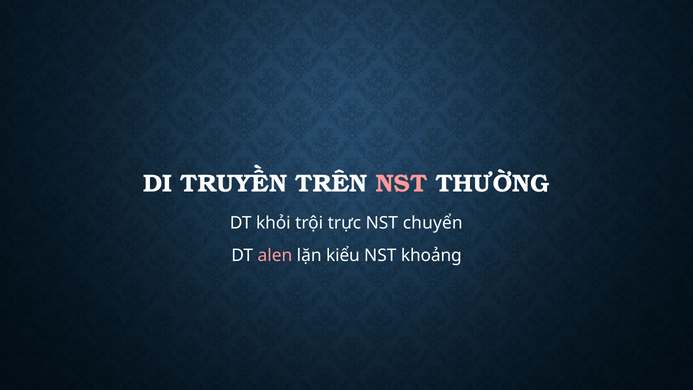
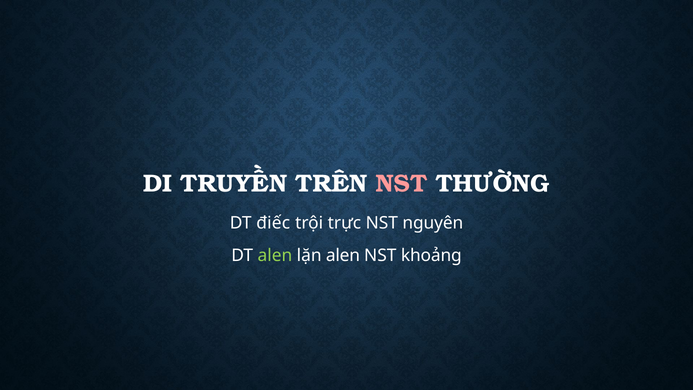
khỏi: khỏi -> điếc
chuyển: chuyển -> nguyên
alen at (275, 255) colour: pink -> light green
lặn kiểu: kiểu -> alen
